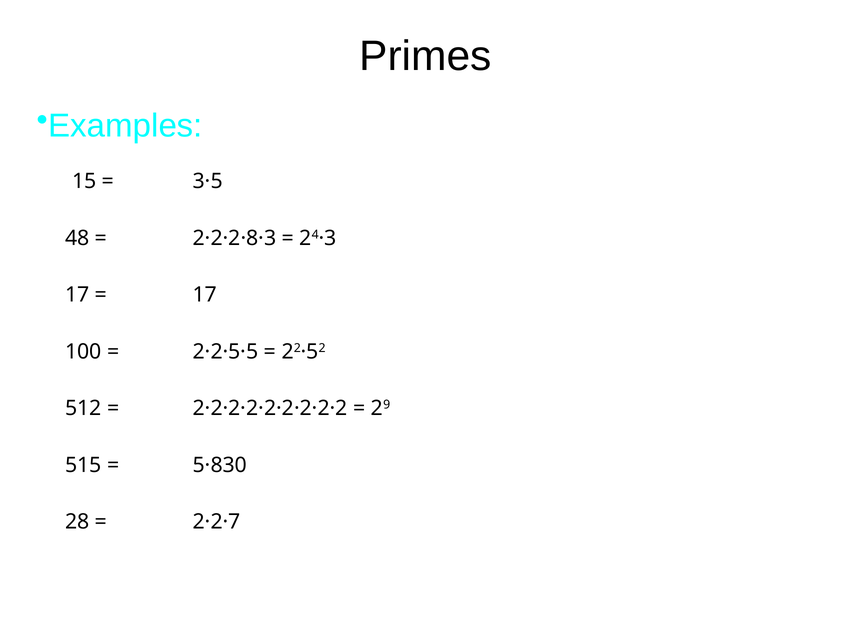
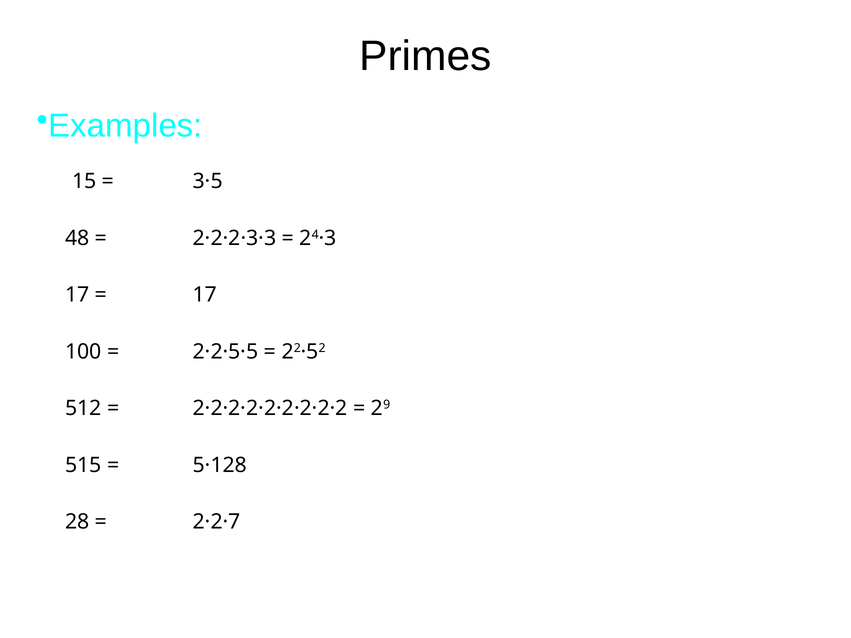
2·2·2·8·3: 2·2·2·8·3 -> 2·2·2·3·3
5·830: 5·830 -> 5·128
